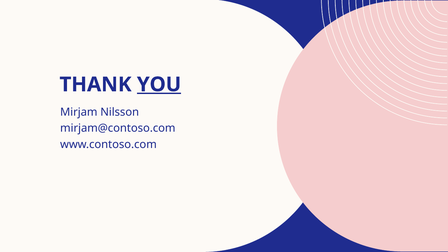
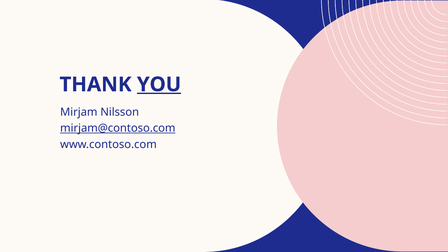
mirjam@contoso.com underline: none -> present
